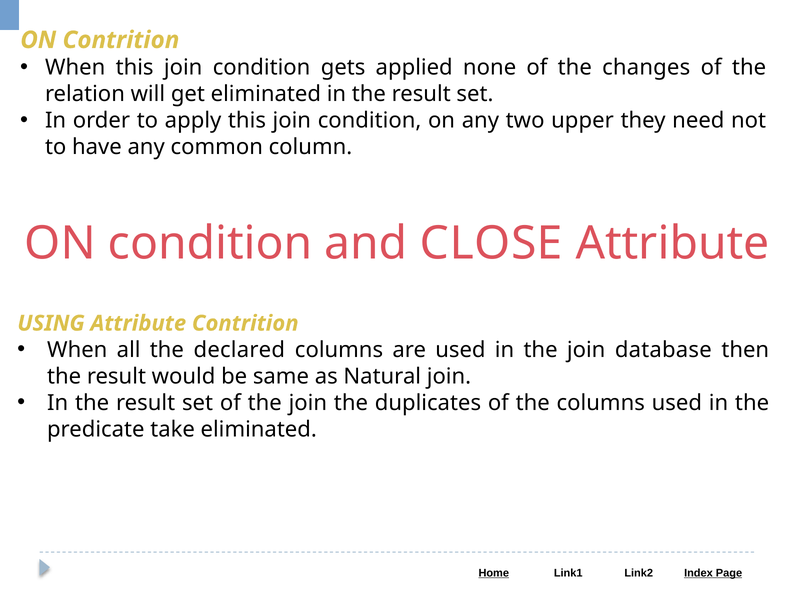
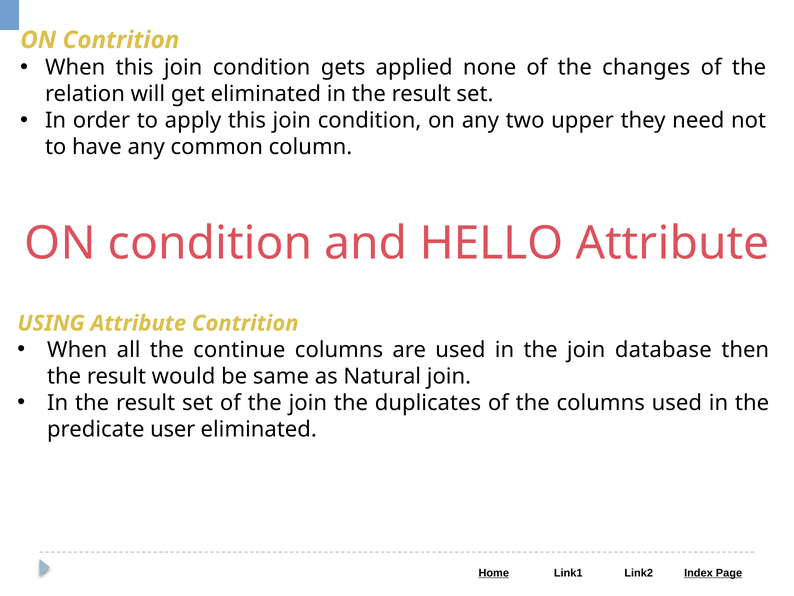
CLOSE: CLOSE -> HELLO
declared: declared -> continue
take: take -> user
